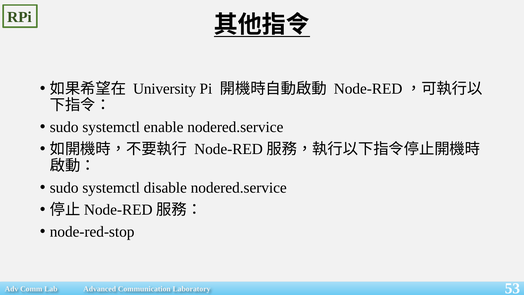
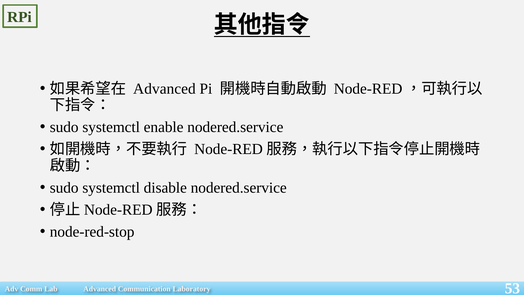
University at (165, 89): University -> Advanced
